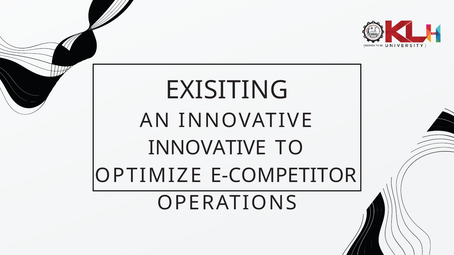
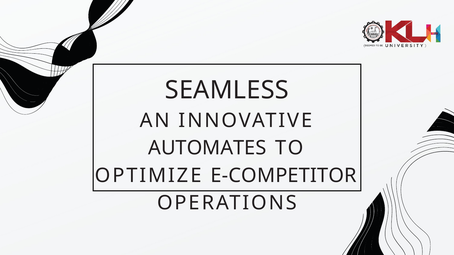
EXISITING: EXISITING -> SEAMLESS
INNOVATIVE at (207, 148): INNOVATIVE -> AUTOMATES
